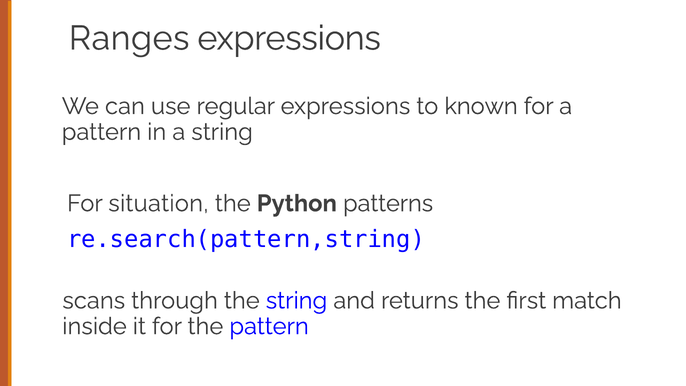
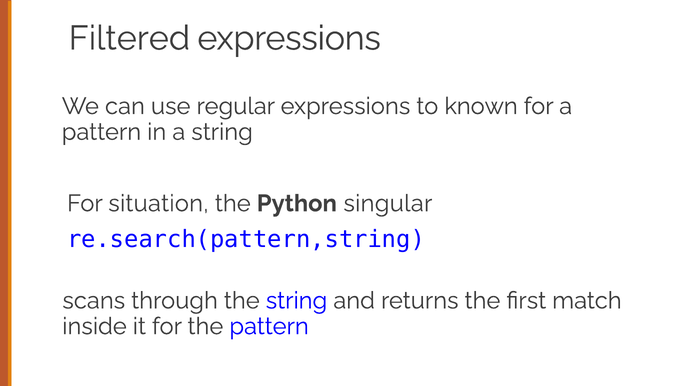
Ranges: Ranges -> Filtered
patterns: patterns -> singular
